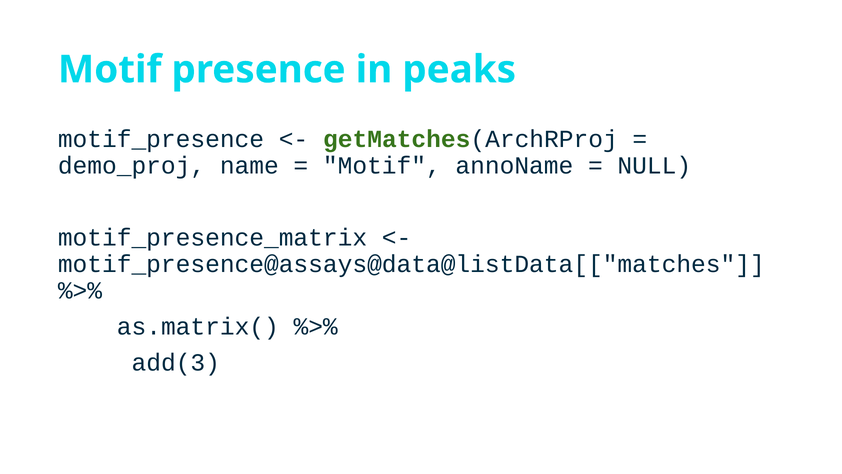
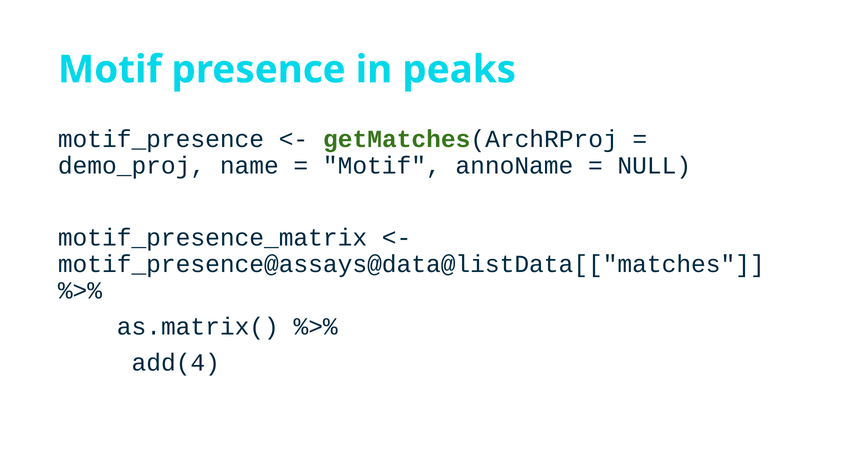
add(3: add(3 -> add(4
